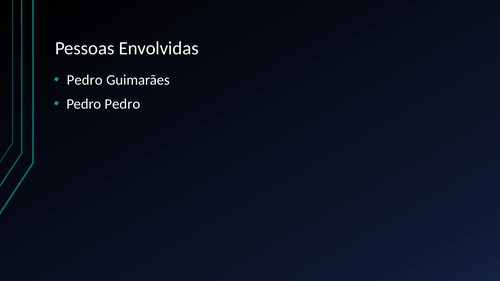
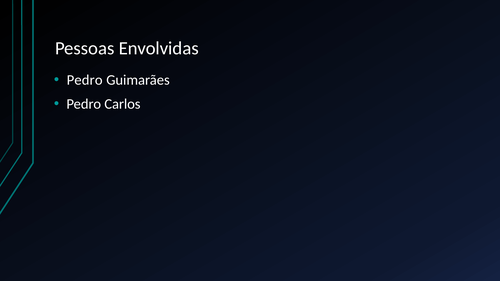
Pedro Pedro: Pedro -> Carlos
